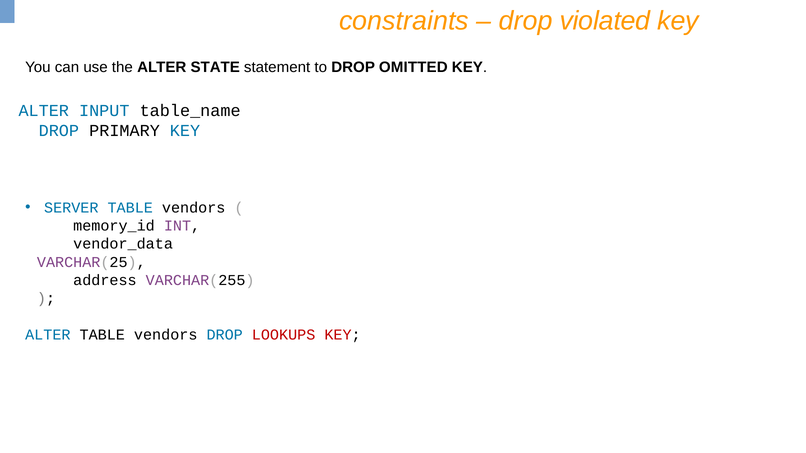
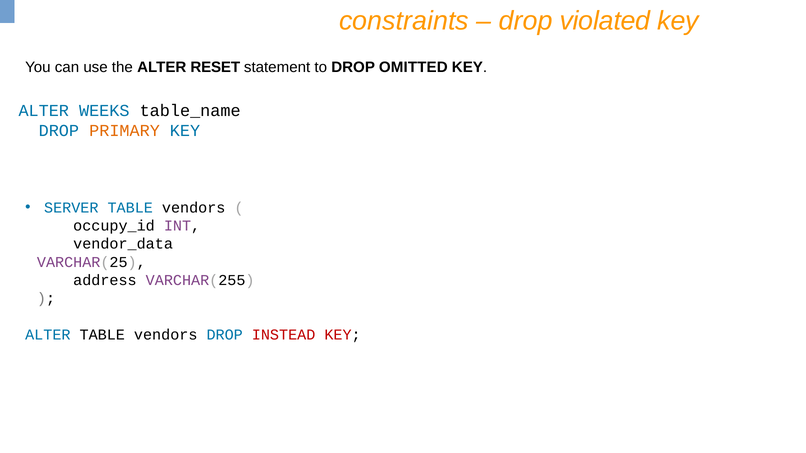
STATE: STATE -> RESET
INPUT: INPUT -> WEEKS
PRIMARY colour: black -> orange
memory_id: memory_id -> occupy_id
LOOKUPS: LOOKUPS -> INSTEAD
